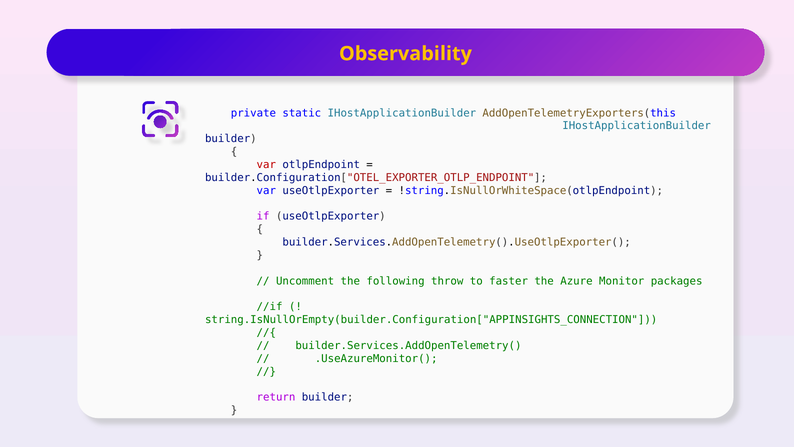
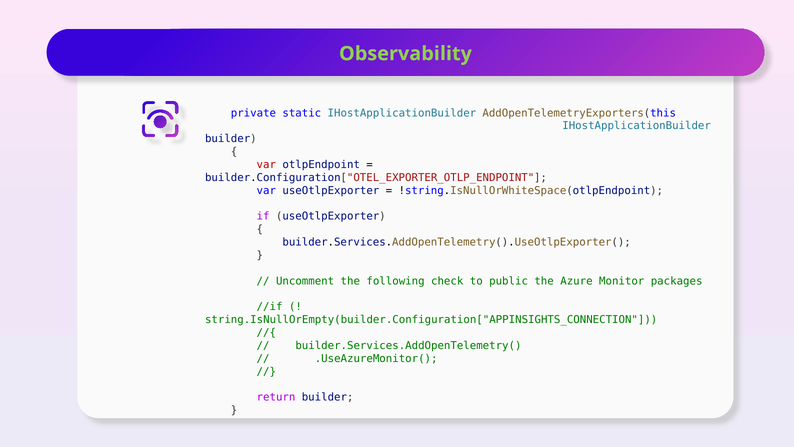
Observability colour: yellow -> light green
throw: throw -> check
faster: faster -> public
